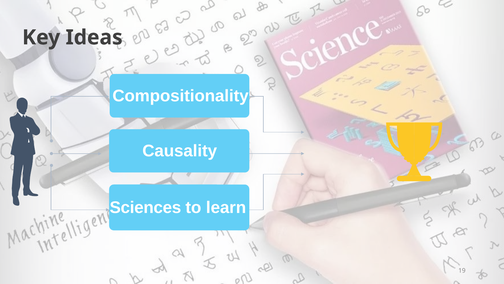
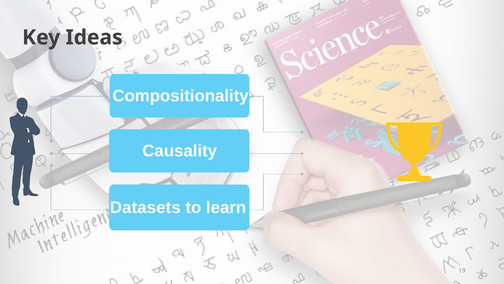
Sciences: Sciences -> Datasets
